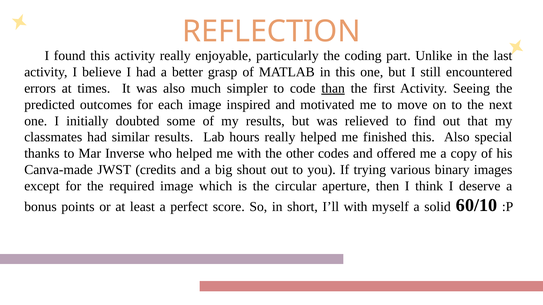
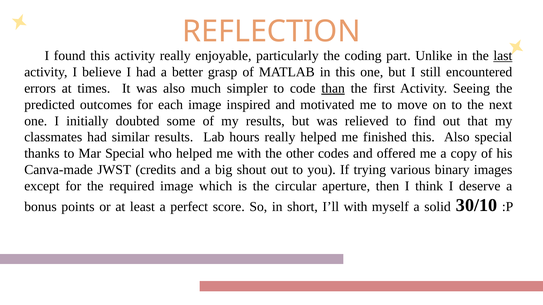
last underline: none -> present
Mar Inverse: Inverse -> Special
60/10: 60/10 -> 30/10
